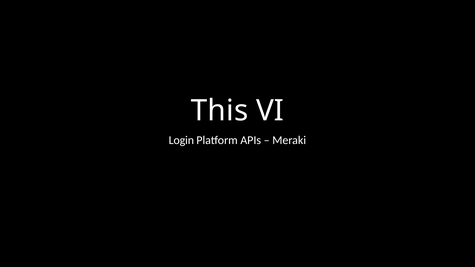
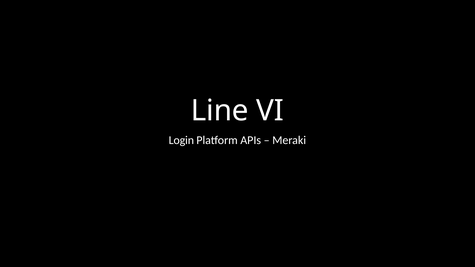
This: This -> Line
